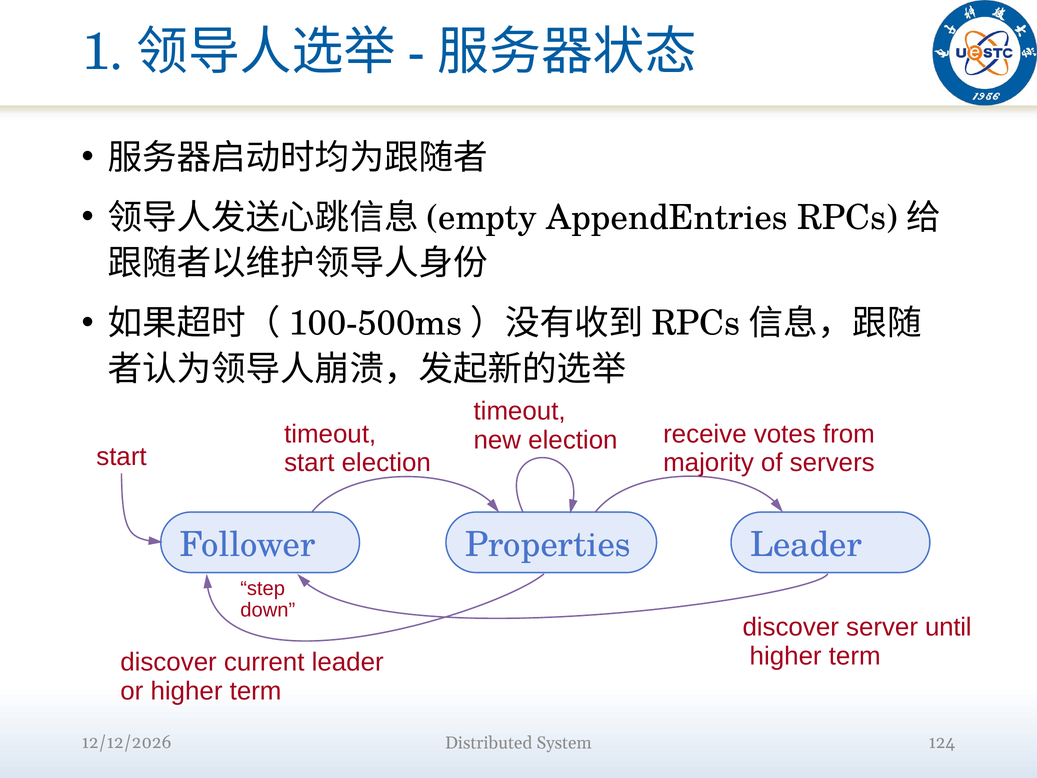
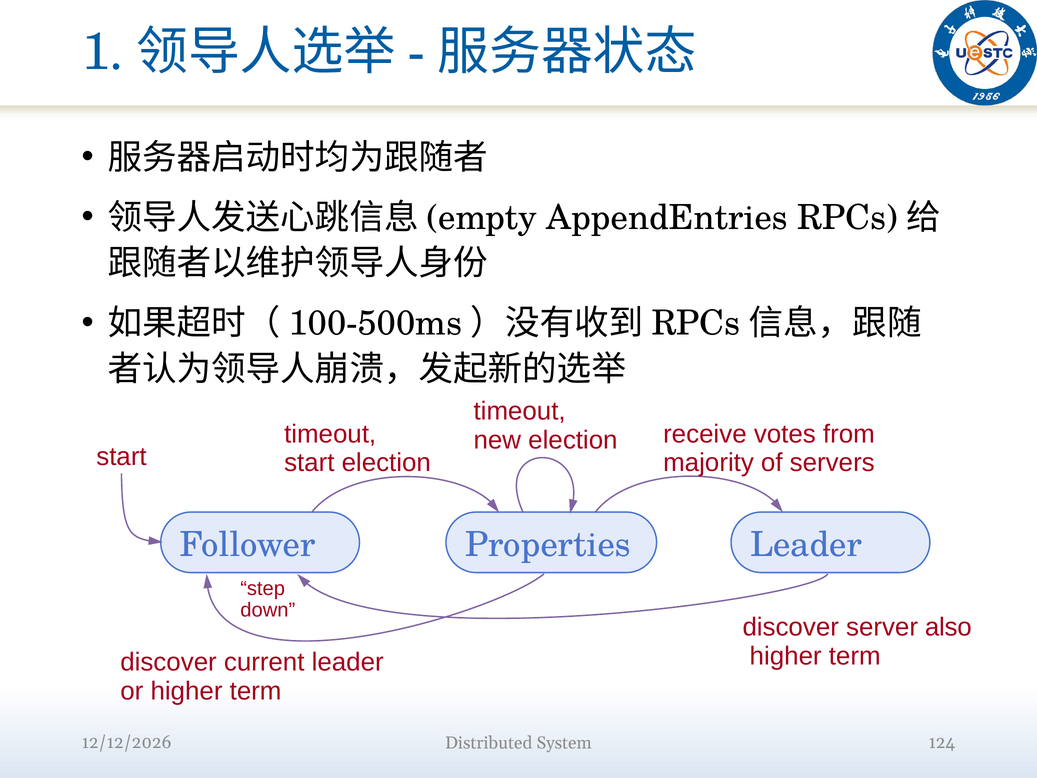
until: until -> also
